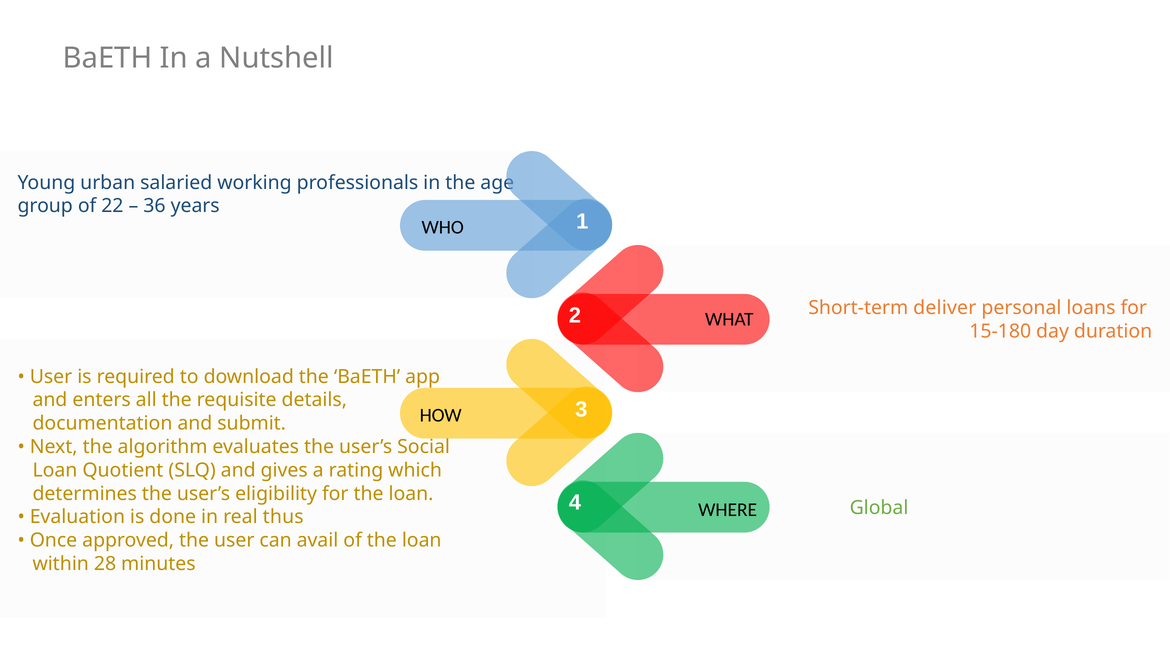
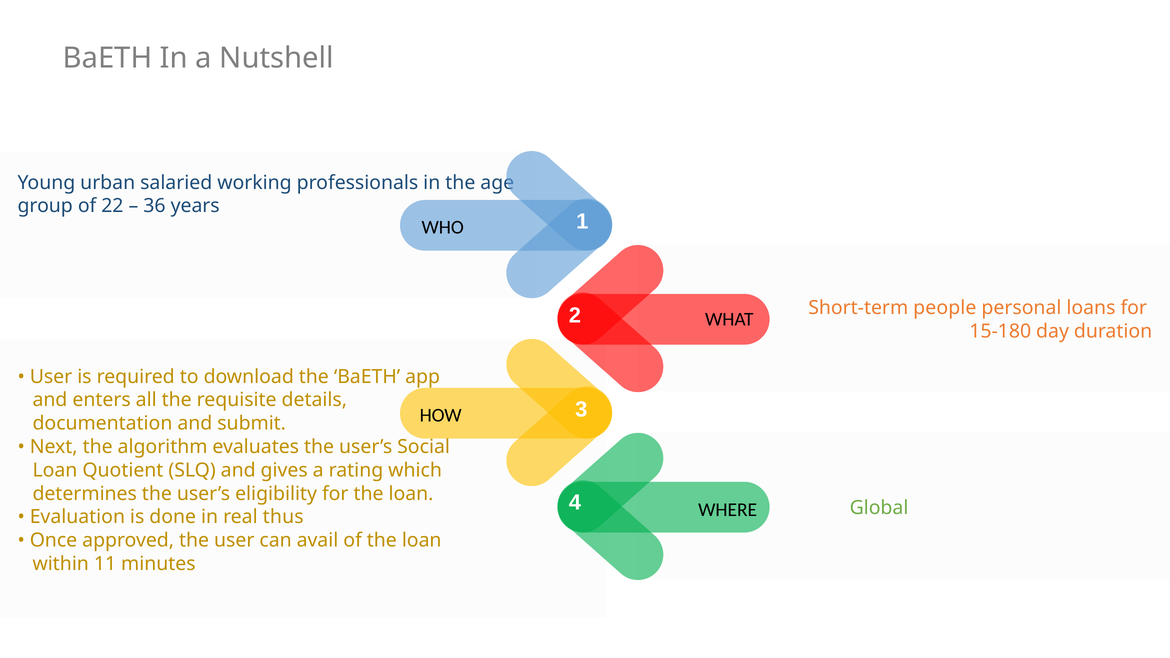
deliver: deliver -> people
28: 28 -> 11
